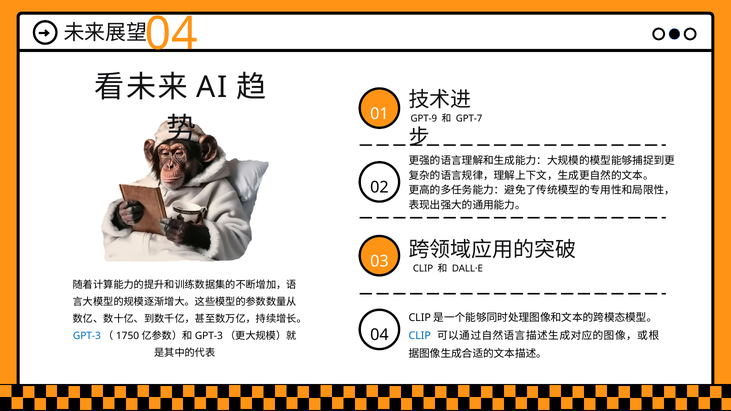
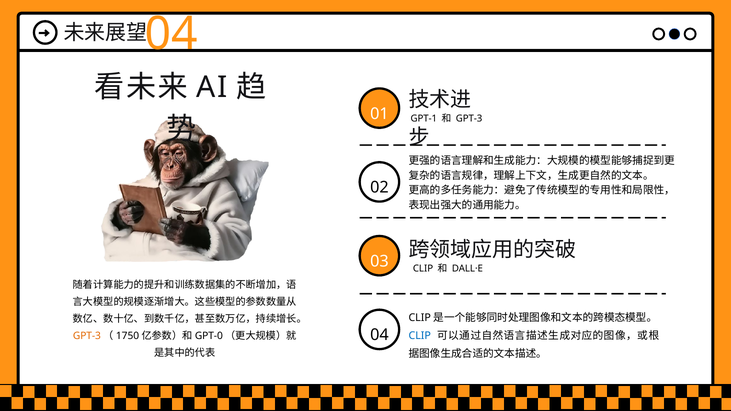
GPT-9: GPT-9 -> GPT-1
GPT-7 at (469, 119): GPT-7 -> GPT-3
GPT-3 at (87, 336) colour: blue -> orange
GPT-3 at (209, 336): GPT-3 -> GPT-0
